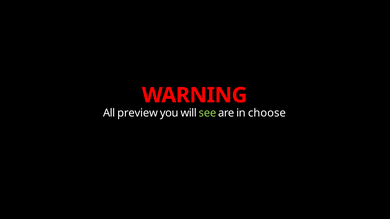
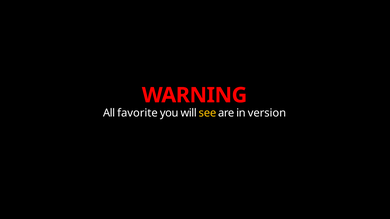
preview: preview -> favorite
see colour: light green -> yellow
choose: choose -> version
